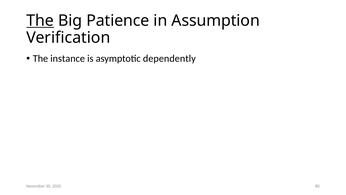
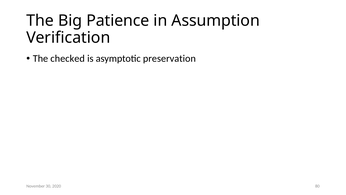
The at (40, 21) underline: present -> none
instance: instance -> checked
dependently: dependently -> preservation
